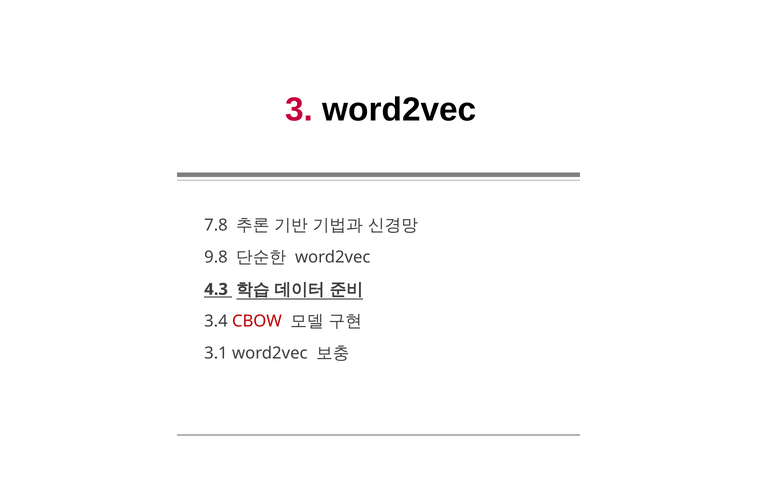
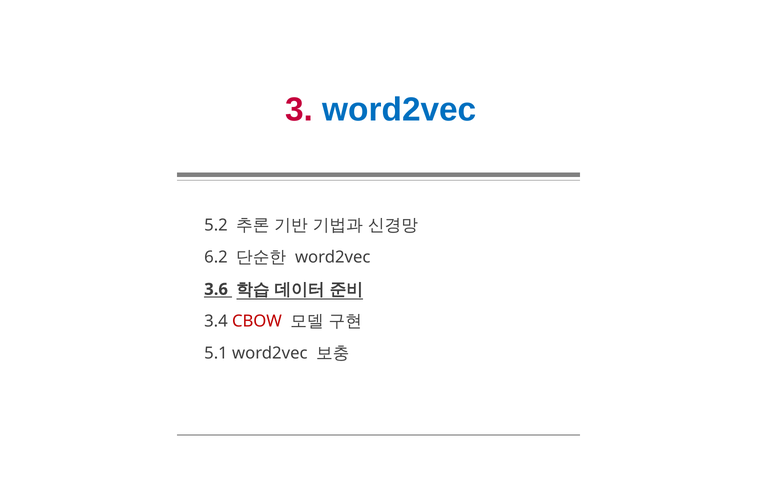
word2vec at (399, 110) colour: black -> blue
7.8: 7.8 -> 5.2
9.8: 9.8 -> 6.2
4.3: 4.3 -> 3.6
3.1: 3.1 -> 5.1
